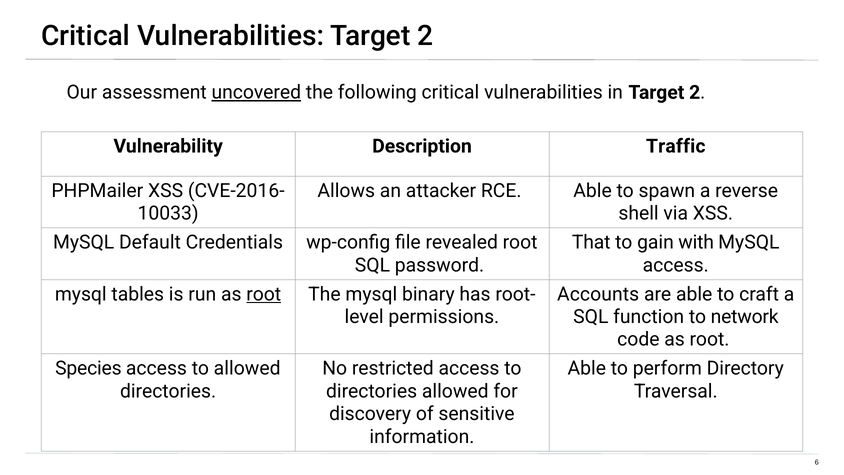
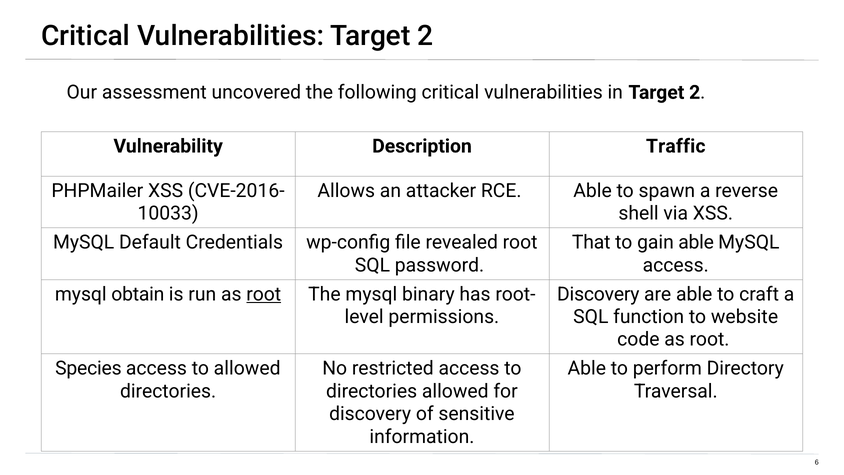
uncovered underline: present -> none
gain with: with -> able
tables: tables -> obtain
Accounts at (598, 294): Accounts -> Discovery
network: network -> website
